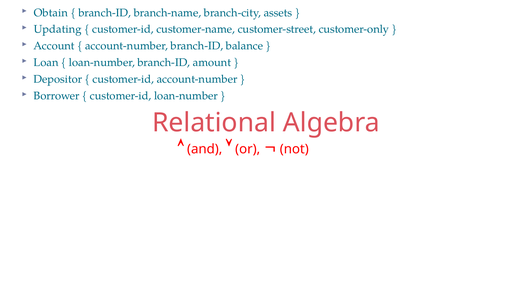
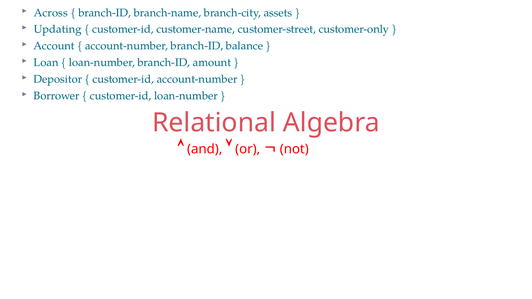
Obtain: Obtain -> Across
